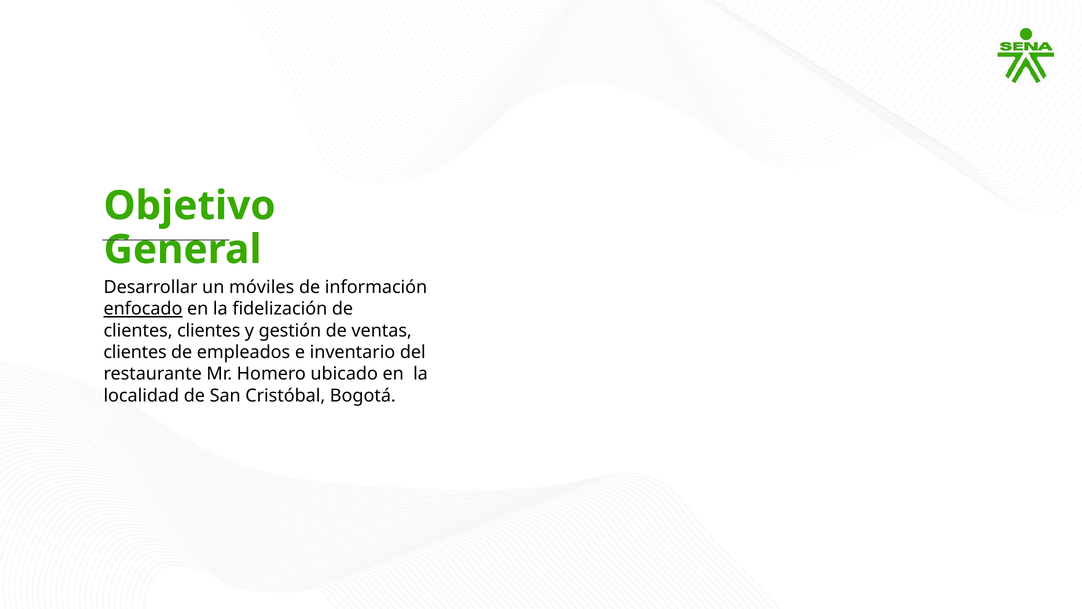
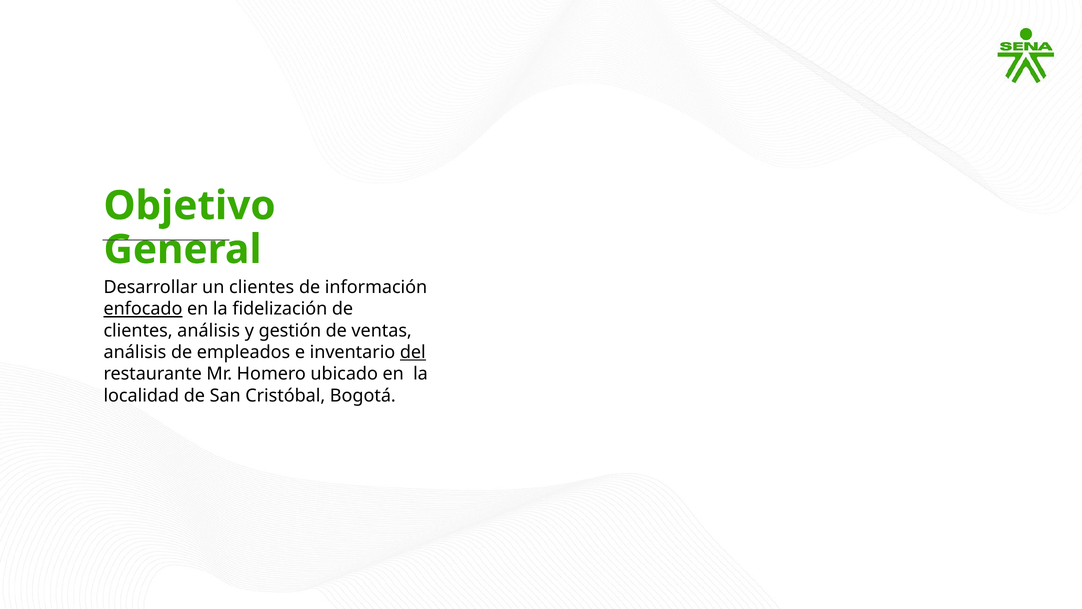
un móviles: móviles -> clientes
clientes clientes: clientes -> análisis
clientes at (135, 352): clientes -> análisis
del underline: none -> present
